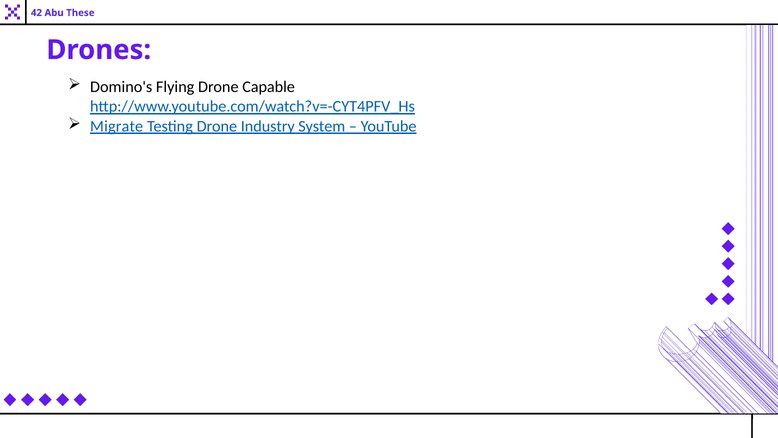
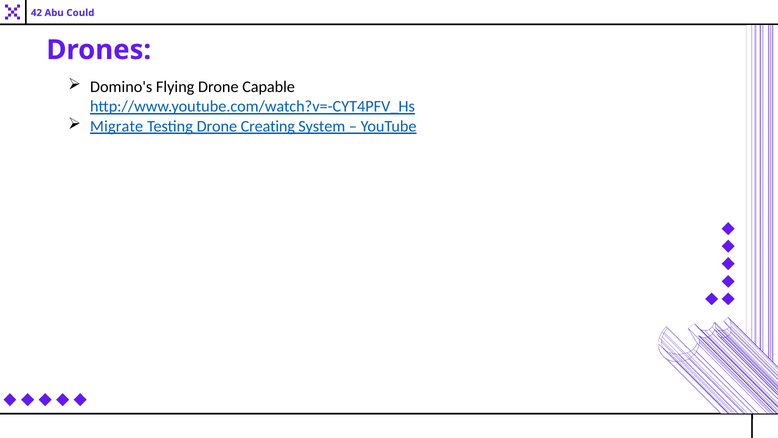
These: These -> Could
Industry: Industry -> Creating
